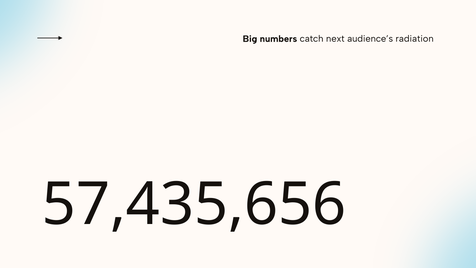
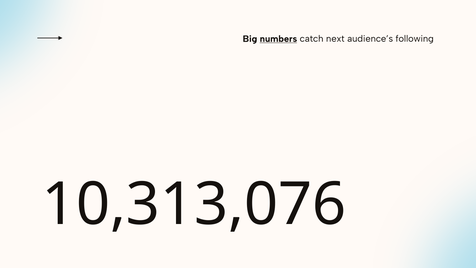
numbers underline: none -> present
radiation: radiation -> following
57,435,656: 57,435,656 -> 10,313,076
